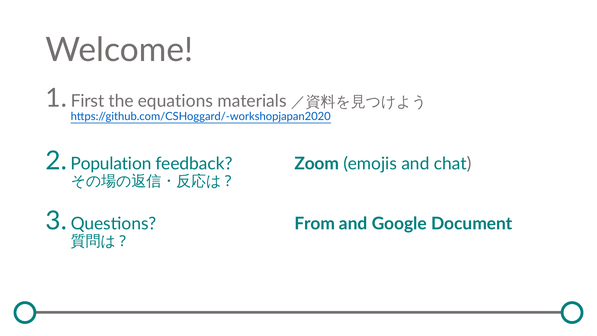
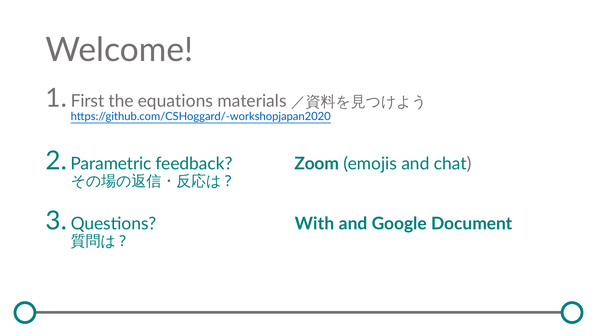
Population: Population -> Parametric
From: From -> With
